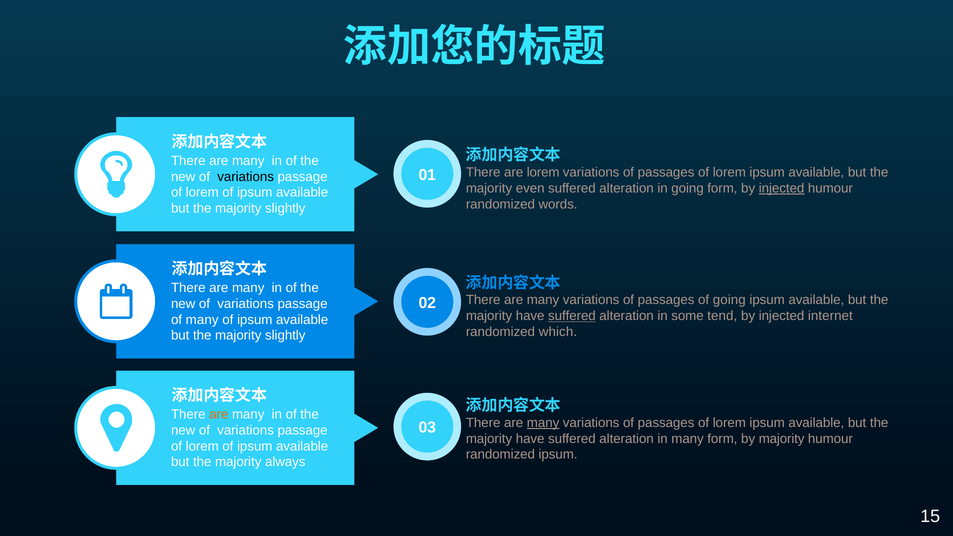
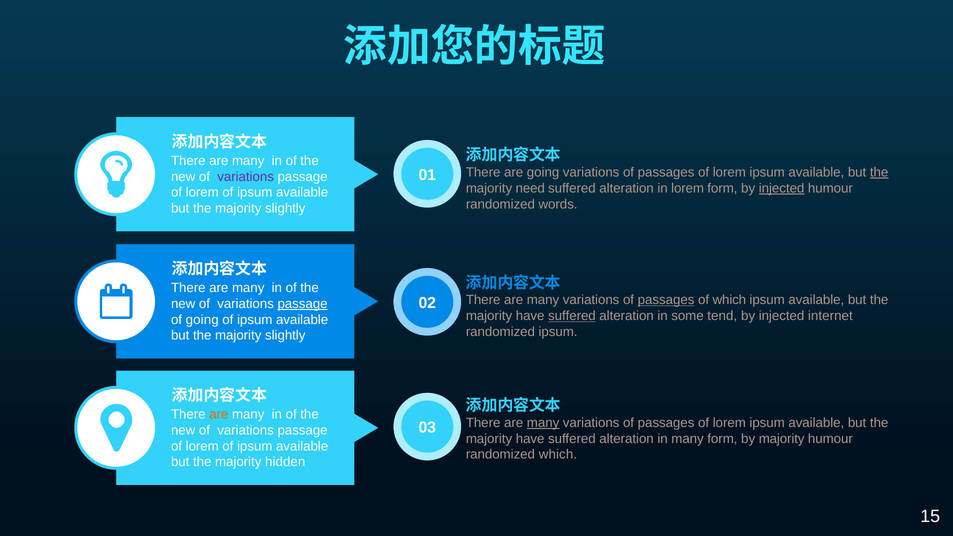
are lorem: lorem -> going
the at (879, 172) underline: none -> present
variations at (246, 177) colour: black -> purple
even: even -> need
in going: going -> lorem
passages at (666, 300) underline: none -> present
of going: going -> which
passage at (303, 304) underline: none -> present
of many: many -> going
randomized which: which -> ipsum
randomized ipsum: ipsum -> which
always: always -> hidden
